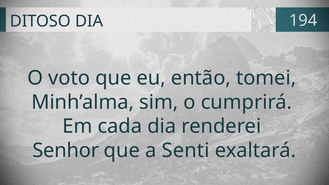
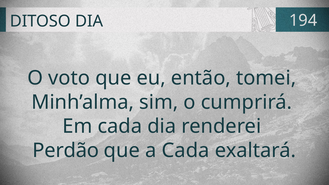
Senhor: Senhor -> Perdão
a Senti: Senti -> Cada
